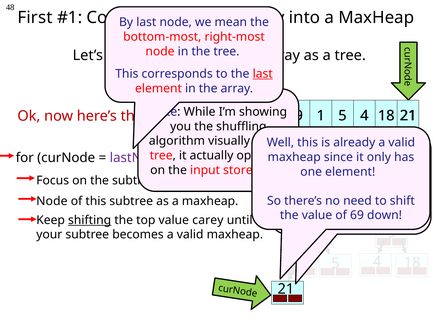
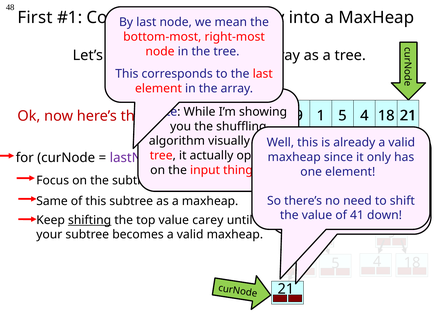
last at (263, 74) underline: present -> none
store: store -> thing
Node at (52, 201): Node -> Same
69: 69 -> 41
